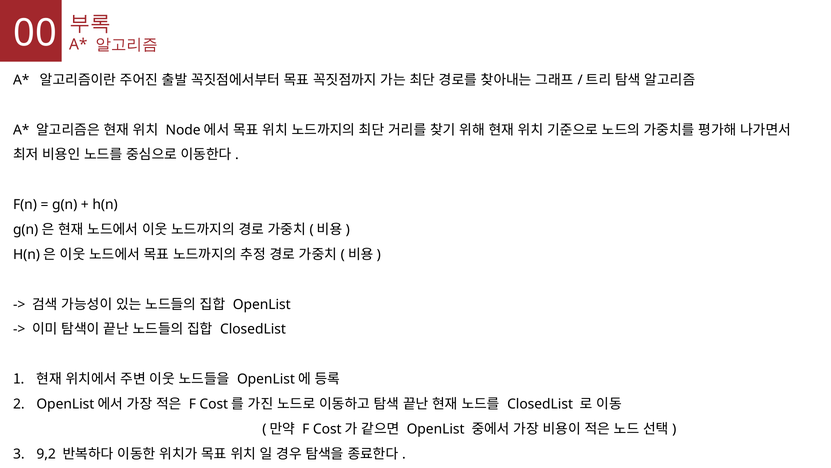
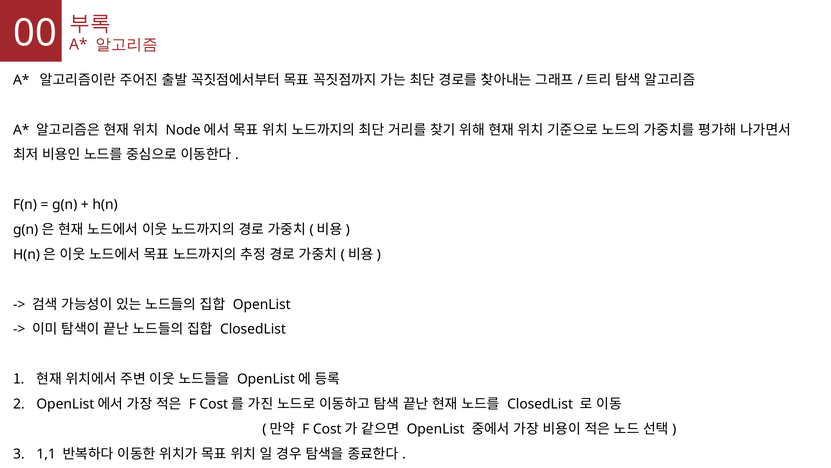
9,2: 9,2 -> 1,1
